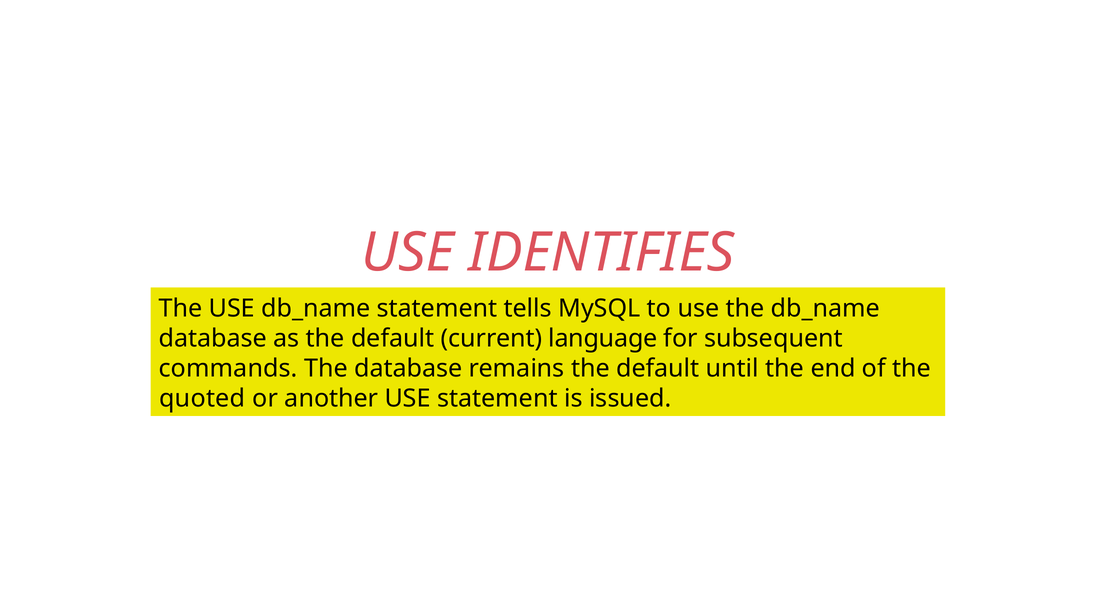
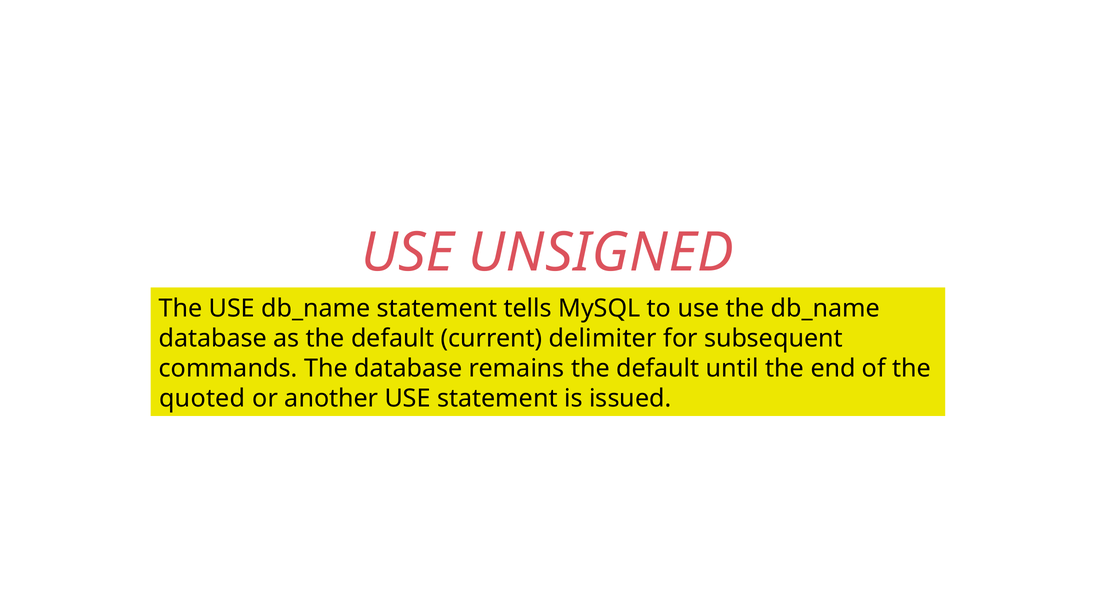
IDENTIFIES: IDENTIFIES -> UNSIGNED
language: language -> delimiter
